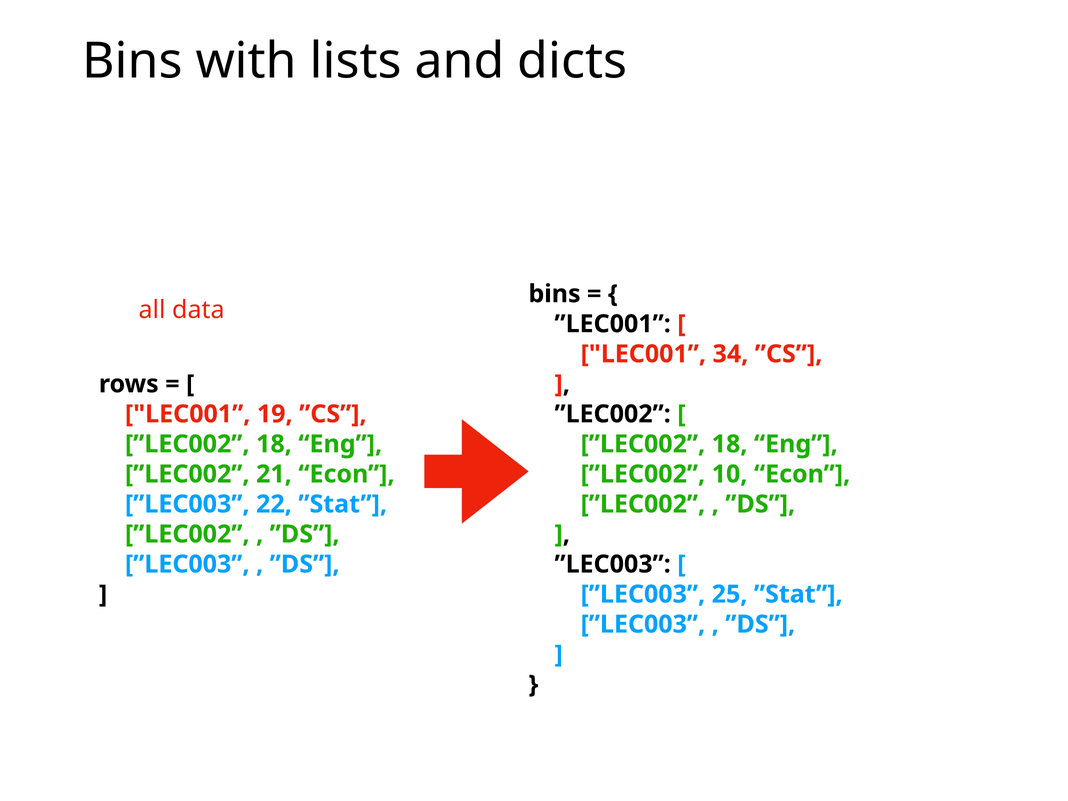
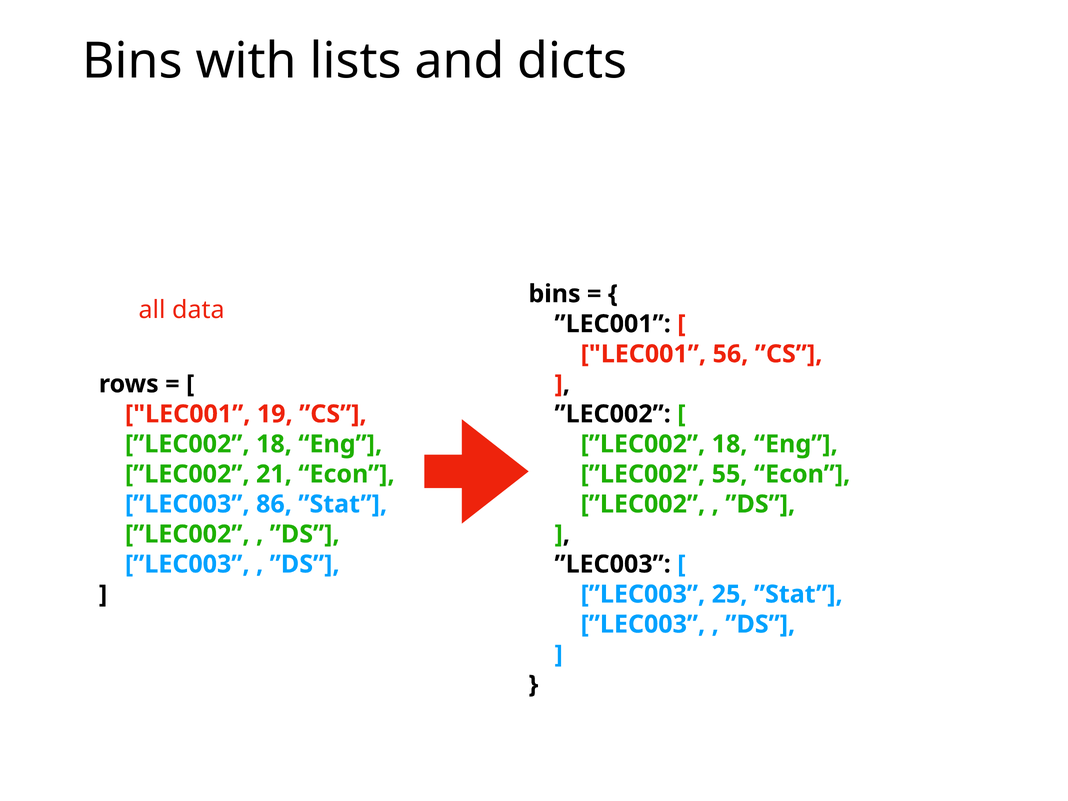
34: 34 -> 56
10: 10 -> 55
22: 22 -> 86
